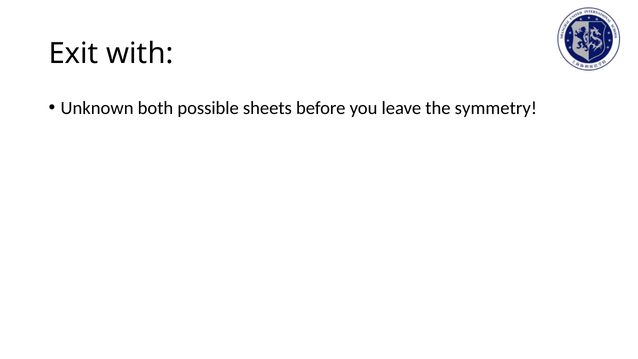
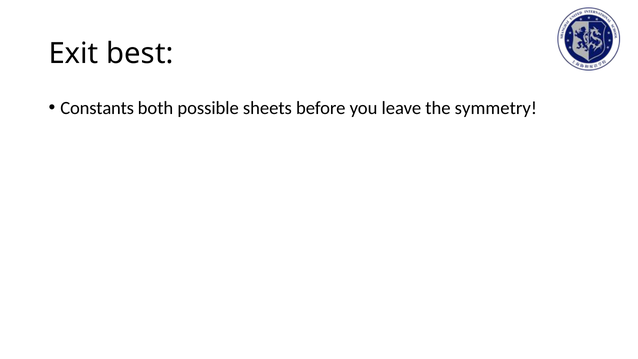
with: with -> best
Unknown: Unknown -> Constants
